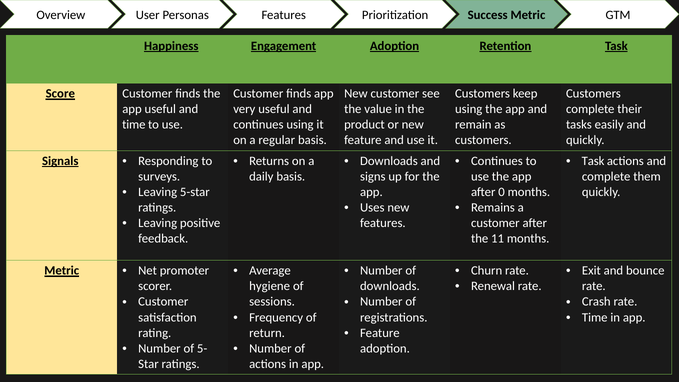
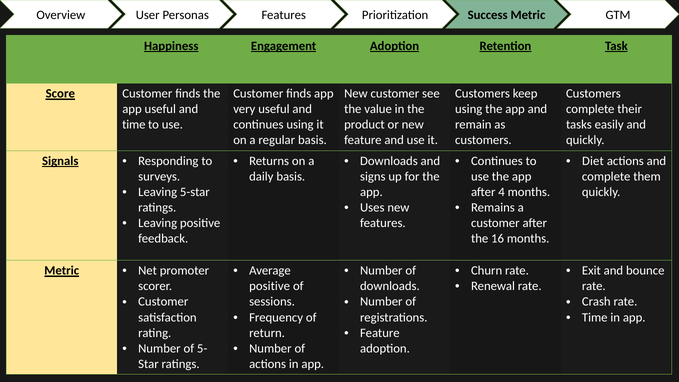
Task at (593, 161): Task -> Diet
0: 0 -> 4
11: 11 -> 16
hygiene at (270, 286): hygiene -> positive
